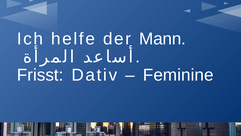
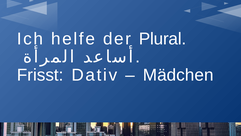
Mann: Mann -> Plural
Feminine: Feminine -> Mädchen
